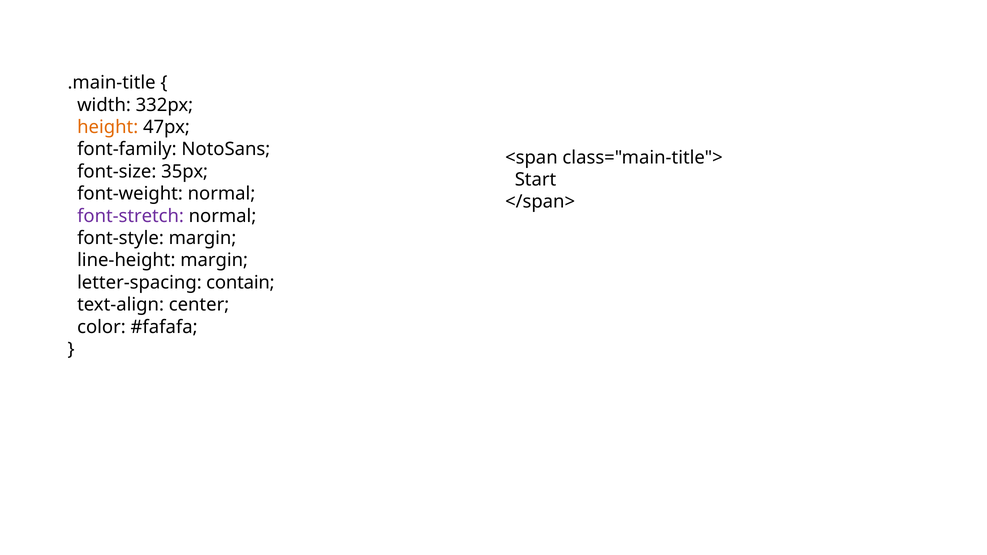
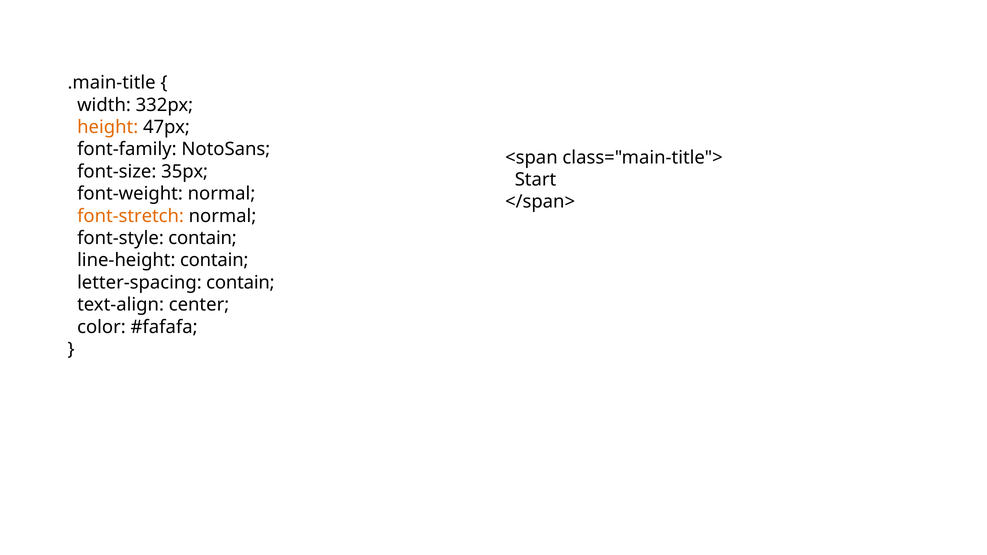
font-stretch colour: purple -> orange
font-style margin: margin -> contain
line-height margin: margin -> contain
